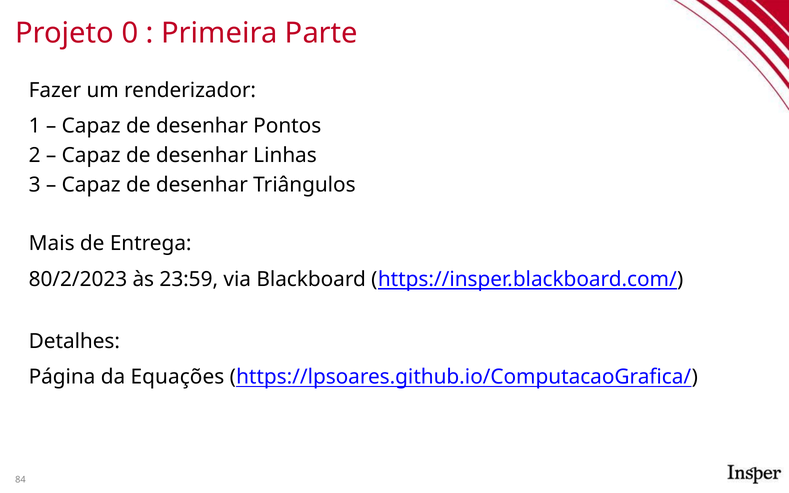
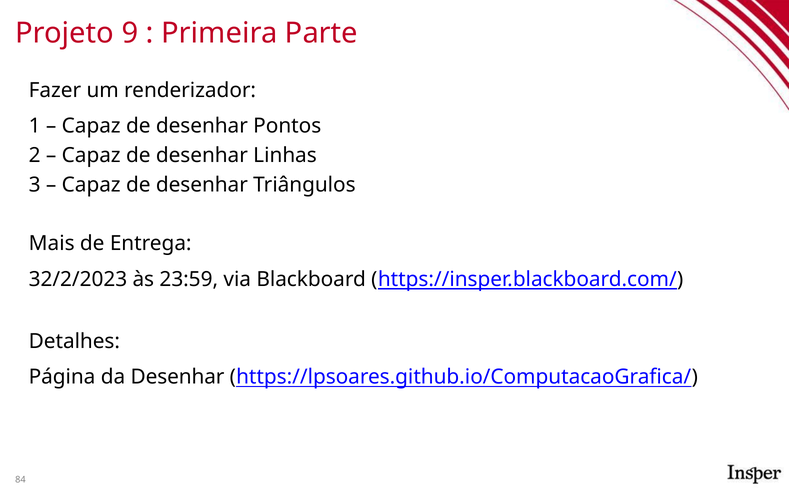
0: 0 -> 9
80/2/2023: 80/2/2023 -> 32/2/2023
da Equações: Equações -> Desenhar
